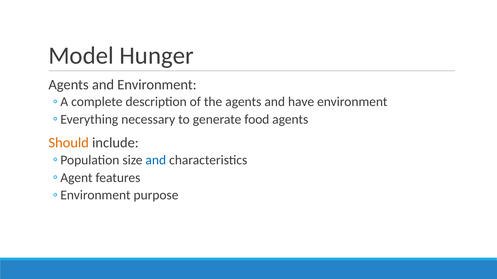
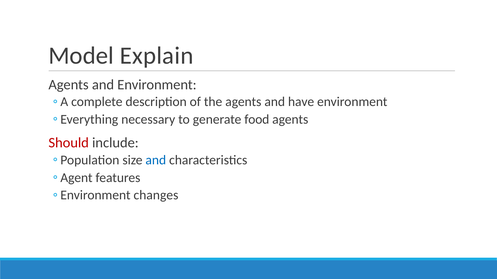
Hunger: Hunger -> Explain
Should colour: orange -> red
purpose: purpose -> changes
